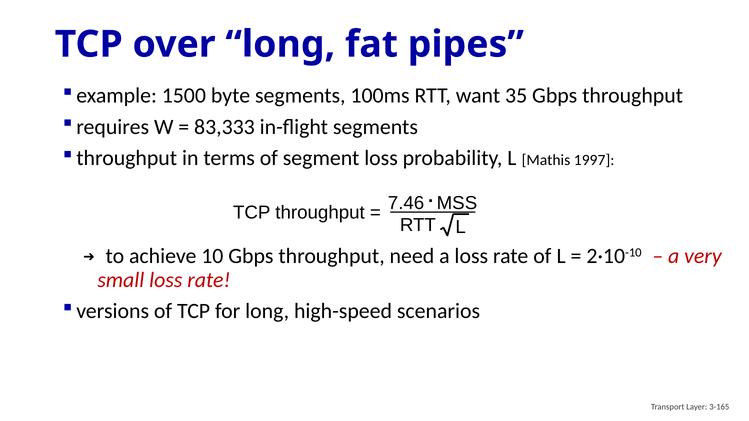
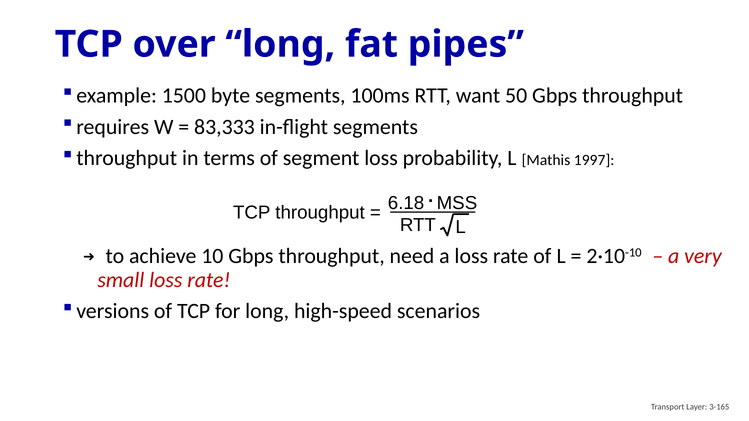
35: 35 -> 50
7.46: 7.46 -> 6.18
